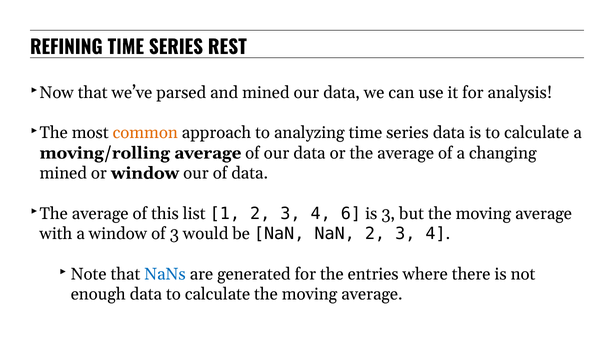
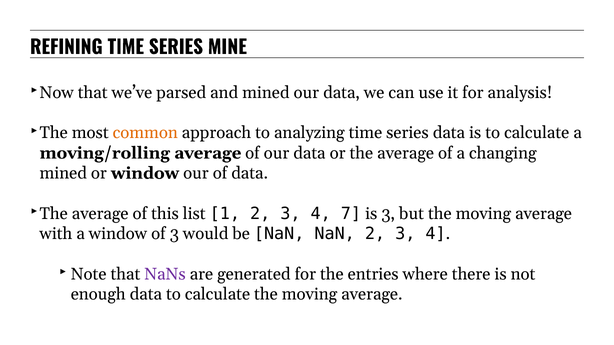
REST: REST -> MINE
6: 6 -> 7
NaNs colour: blue -> purple
